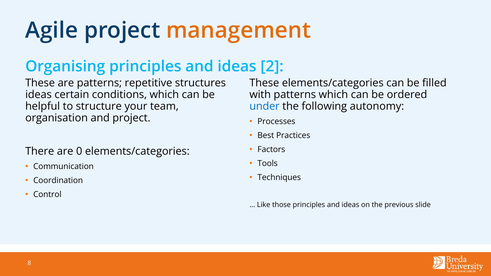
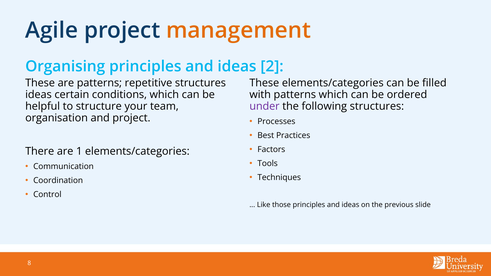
under colour: blue -> purple
following autonomy: autonomy -> structures
0: 0 -> 1
